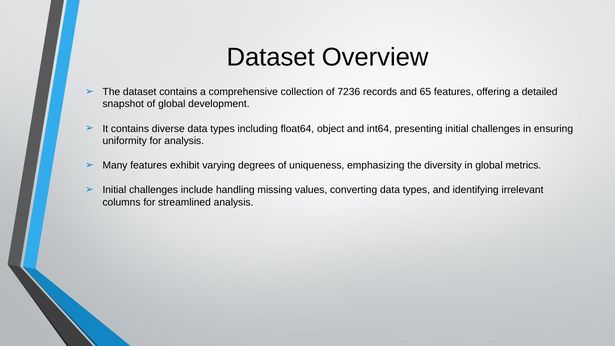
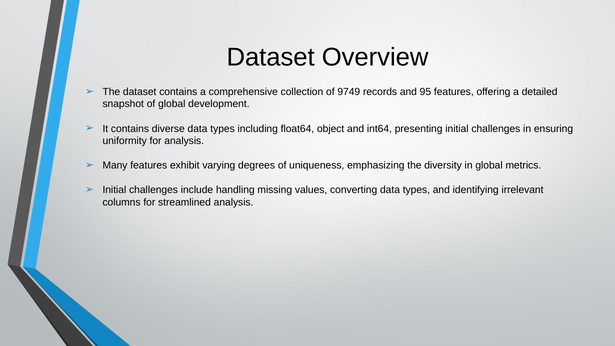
7236: 7236 -> 9749
65: 65 -> 95
